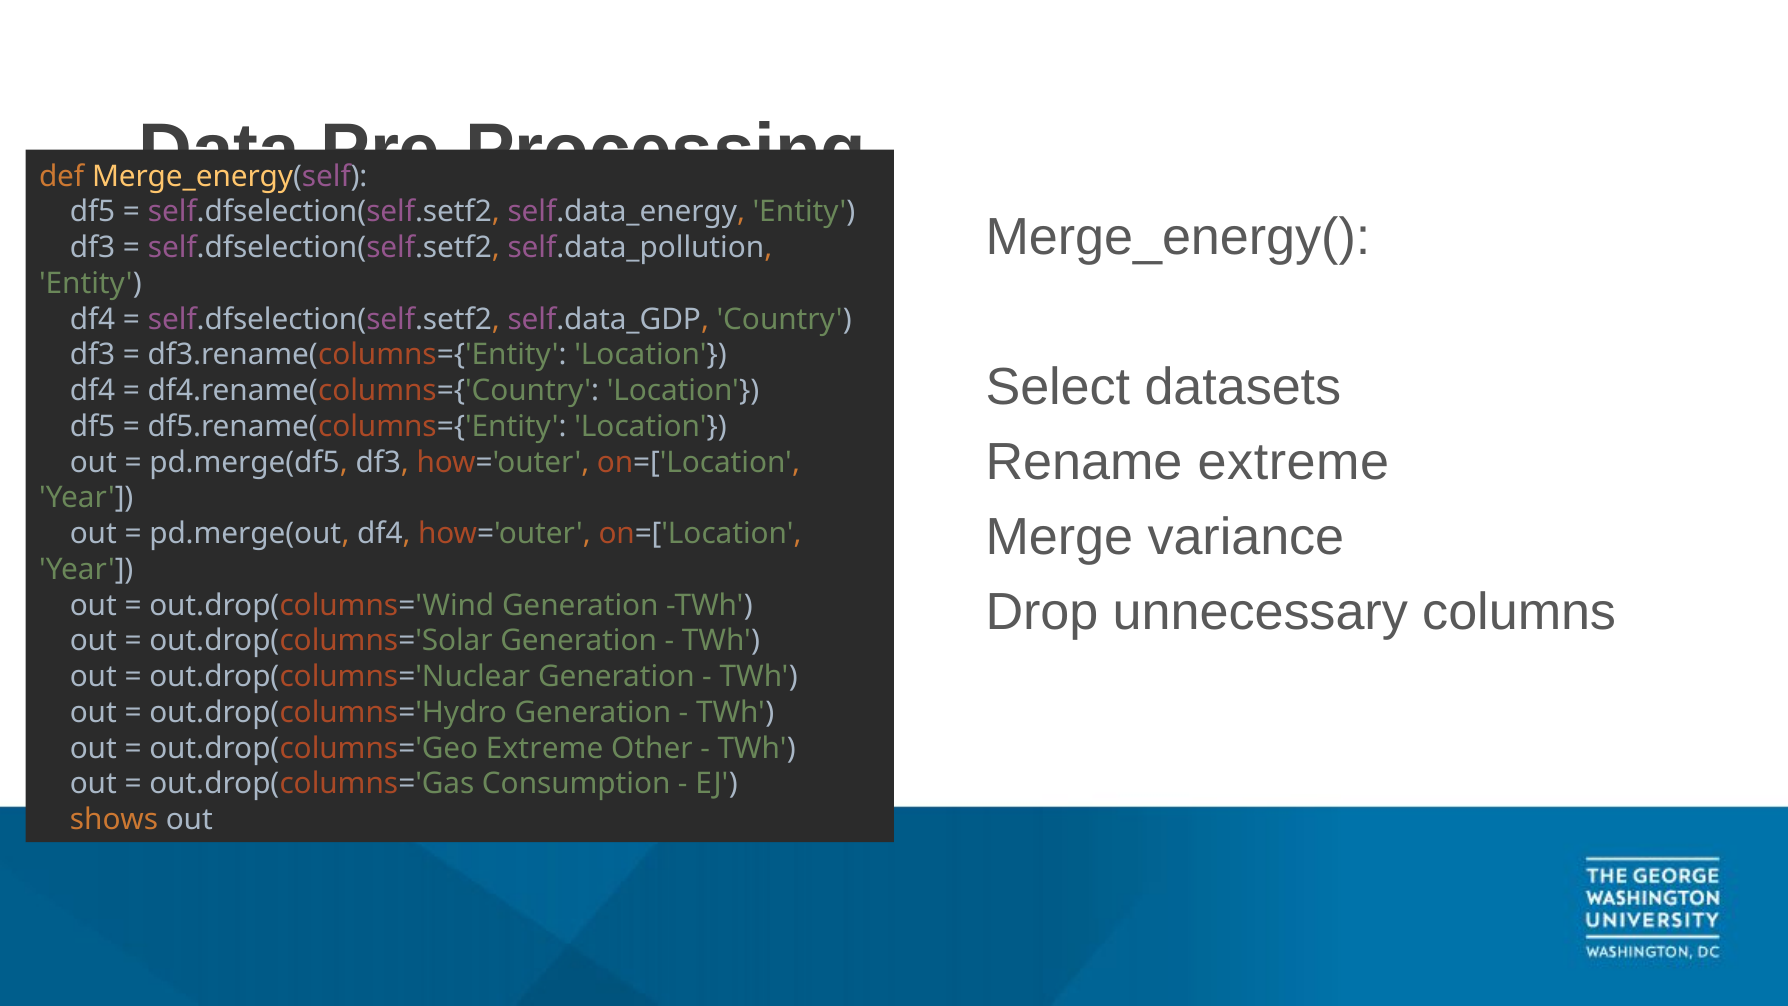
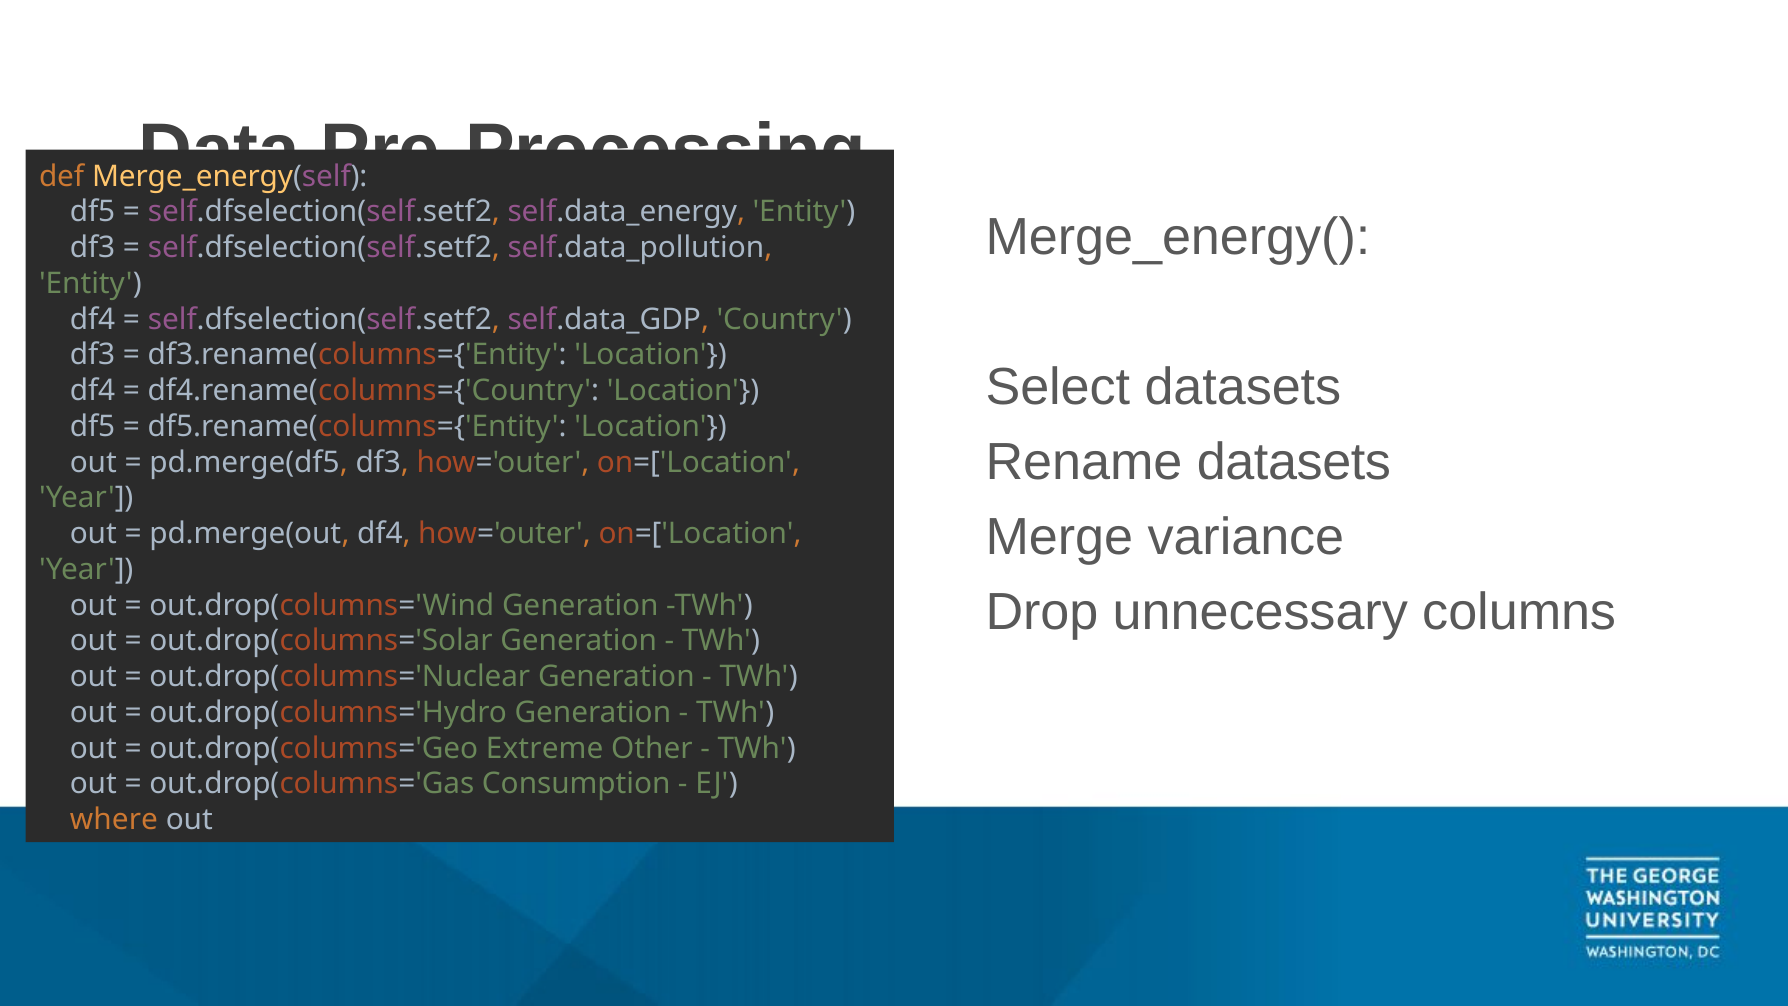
Rename extreme: extreme -> datasets
shows: shows -> where
